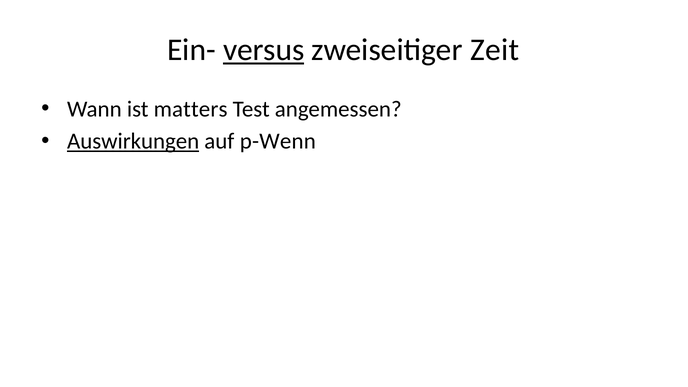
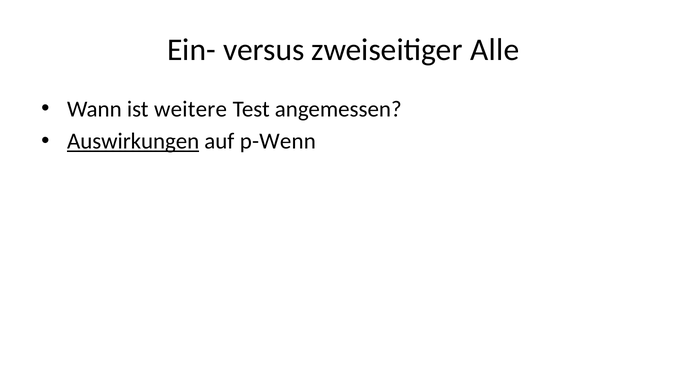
versus underline: present -> none
Zeit: Zeit -> Alle
matters: matters -> weitere
